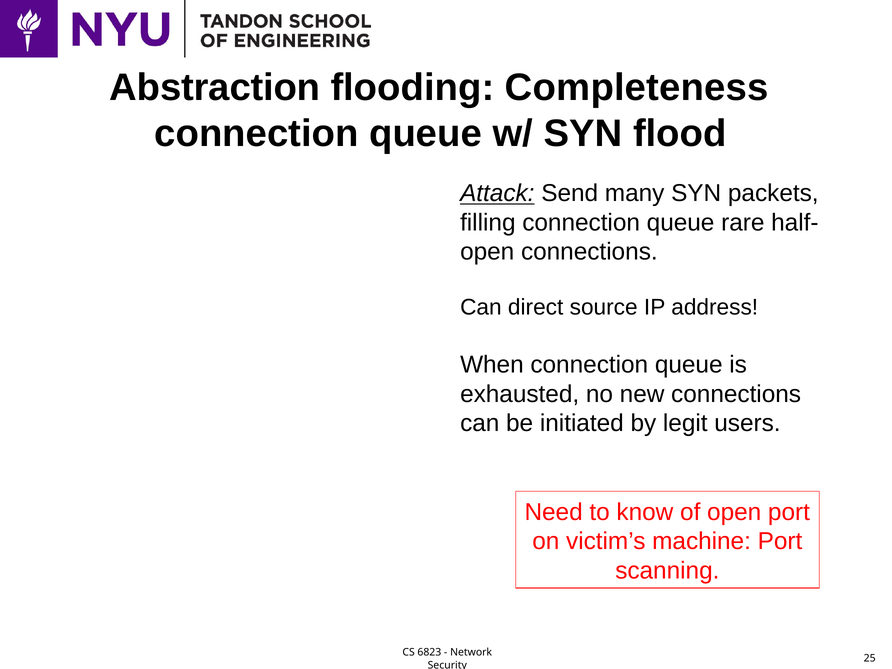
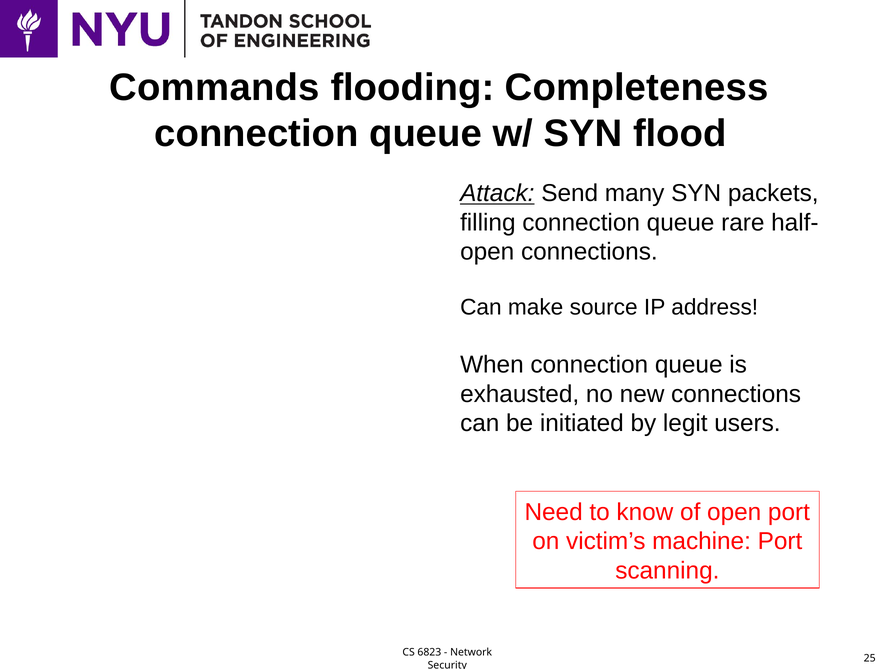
Abstraction: Abstraction -> Commands
direct: direct -> make
